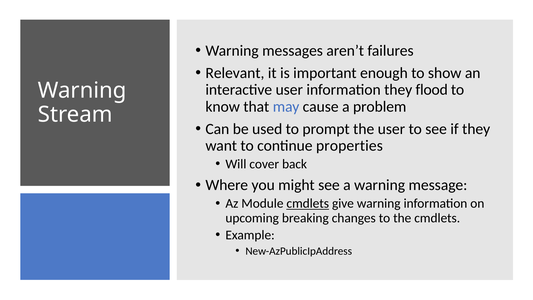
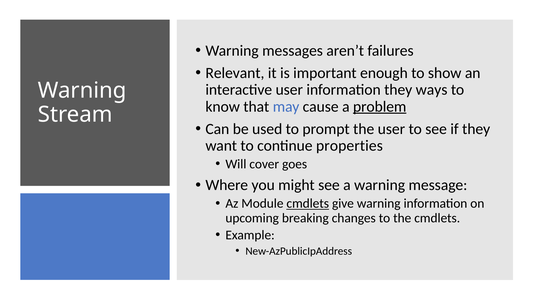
flood: flood -> ways
problem underline: none -> present
back: back -> goes
